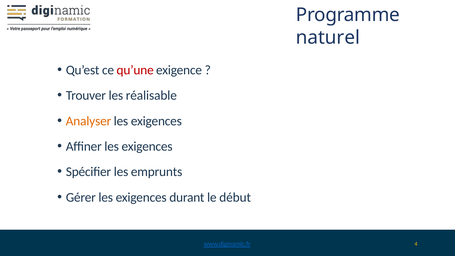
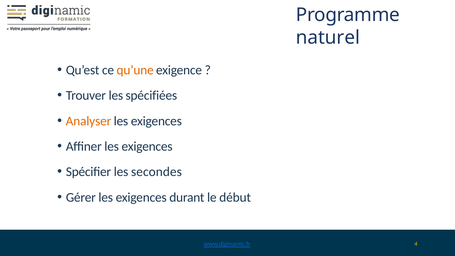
qu’une colour: red -> orange
réalisable: réalisable -> spécifiées
emprunts: emprunts -> secondes
